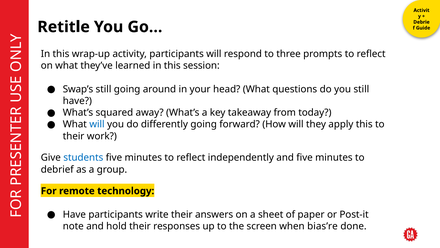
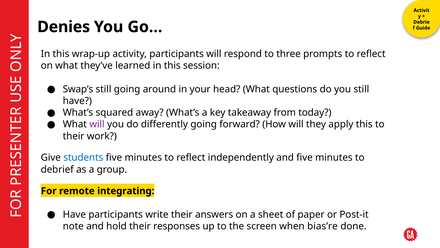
Retitle: Retitle -> Denies
will at (97, 124) colour: blue -> purple
technology: technology -> integrating
